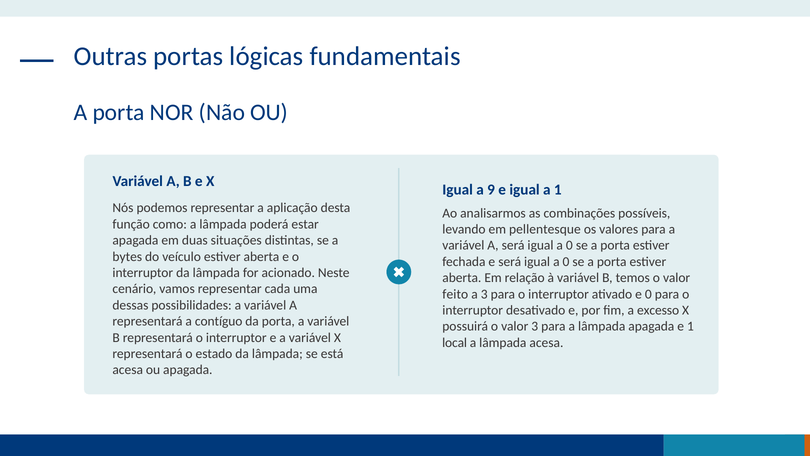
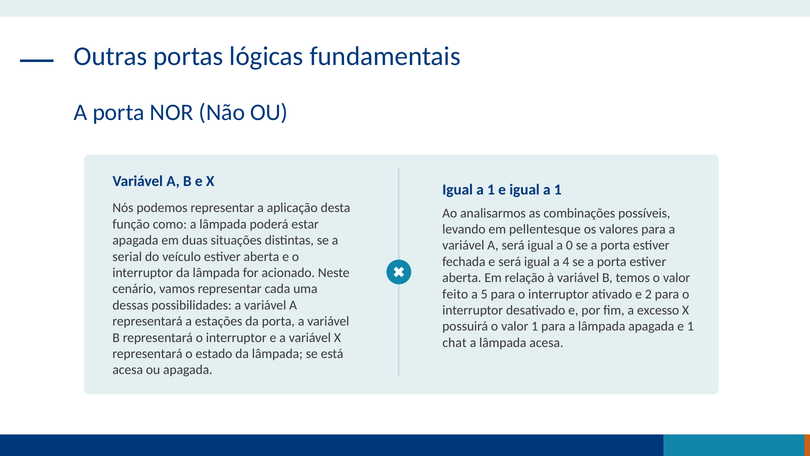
9 at (491, 189): 9 -> 1
bytes: bytes -> serial
0 at (566, 261): 0 -> 4
a 3: 3 -> 5
e 0: 0 -> 2
contíguo: contíguo -> estações
valor 3: 3 -> 1
local: local -> chat
